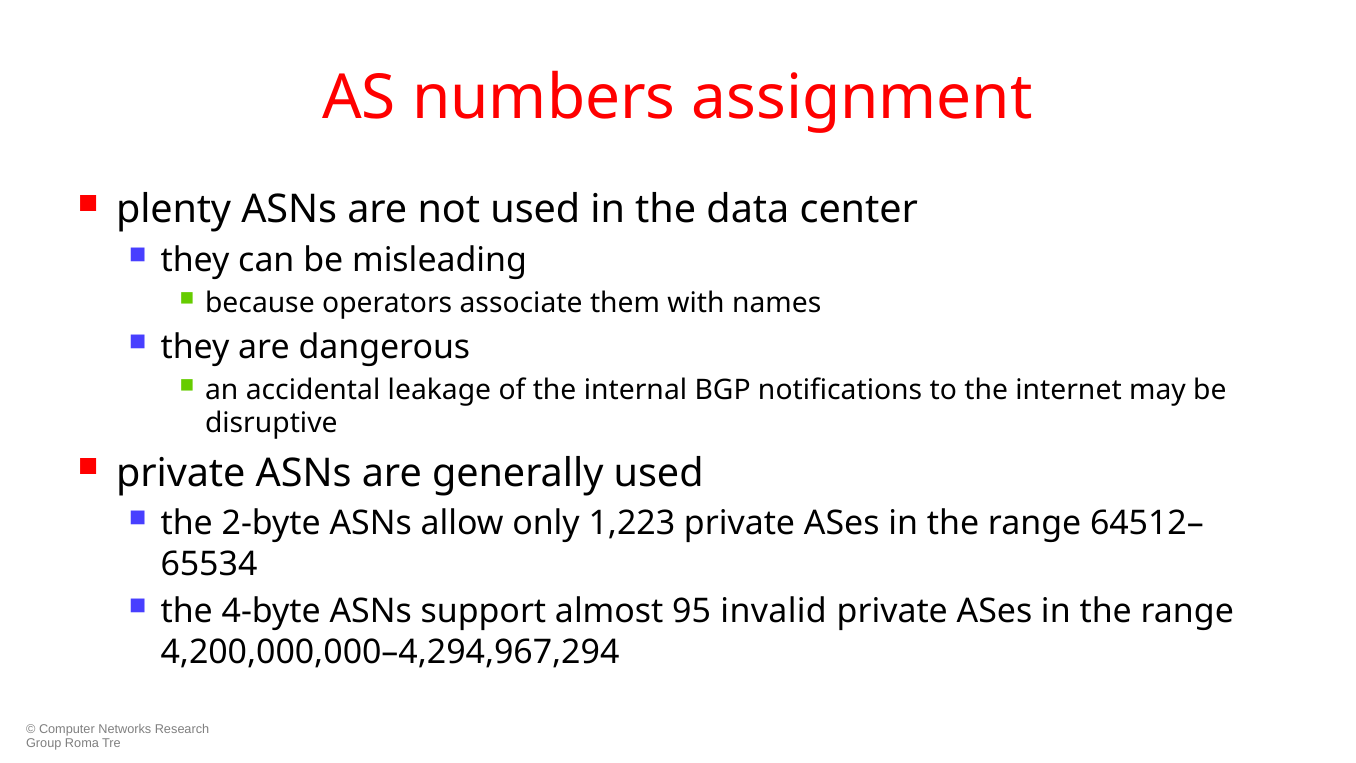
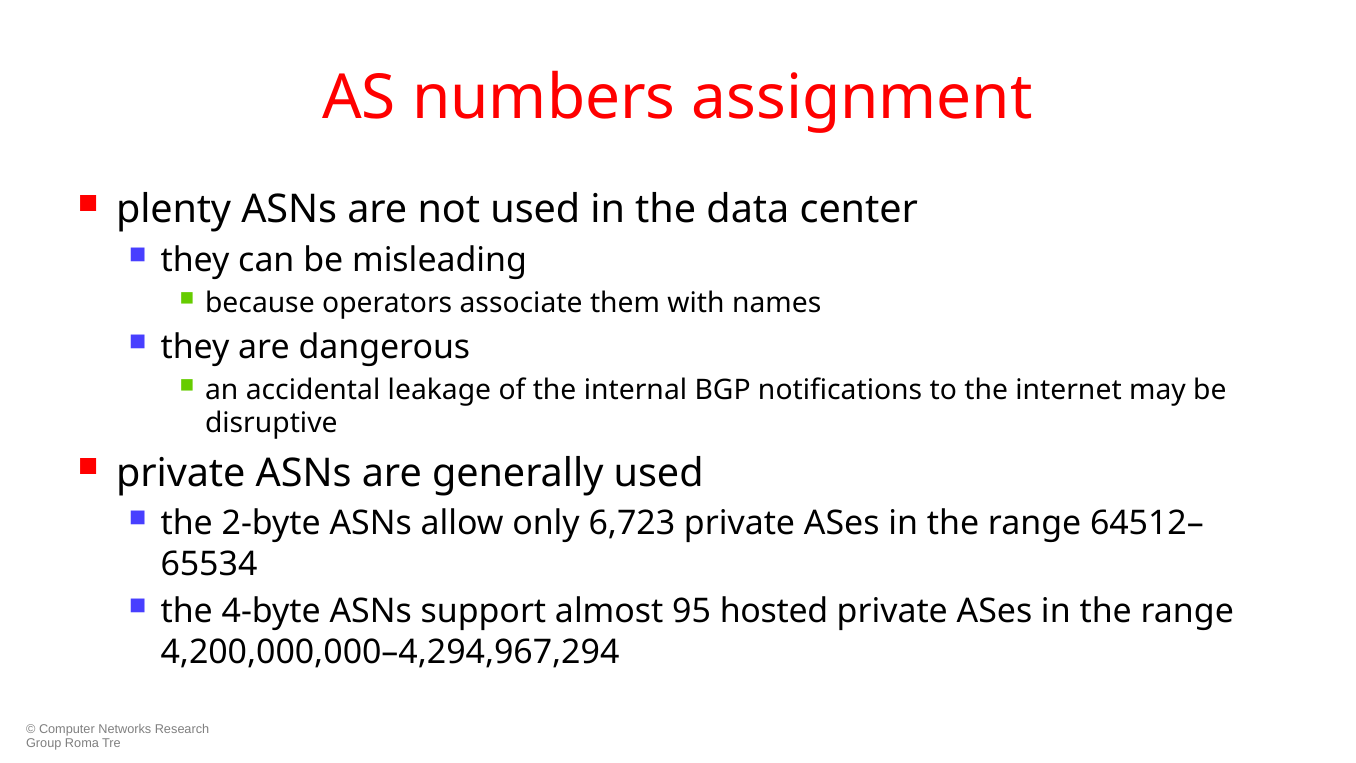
1,223: 1,223 -> 6,723
invalid: invalid -> hosted
